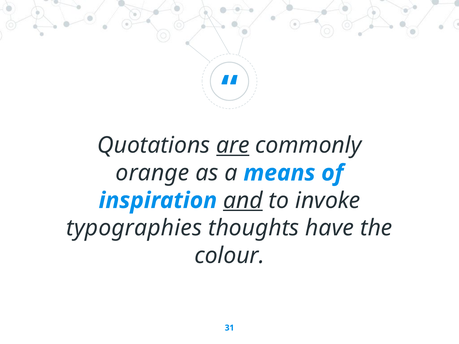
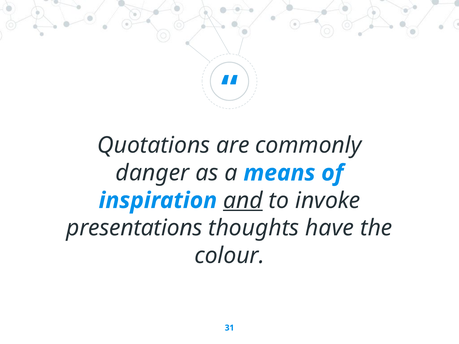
are underline: present -> none
orange: orange -> danger
typographies: typographies -> presentations
